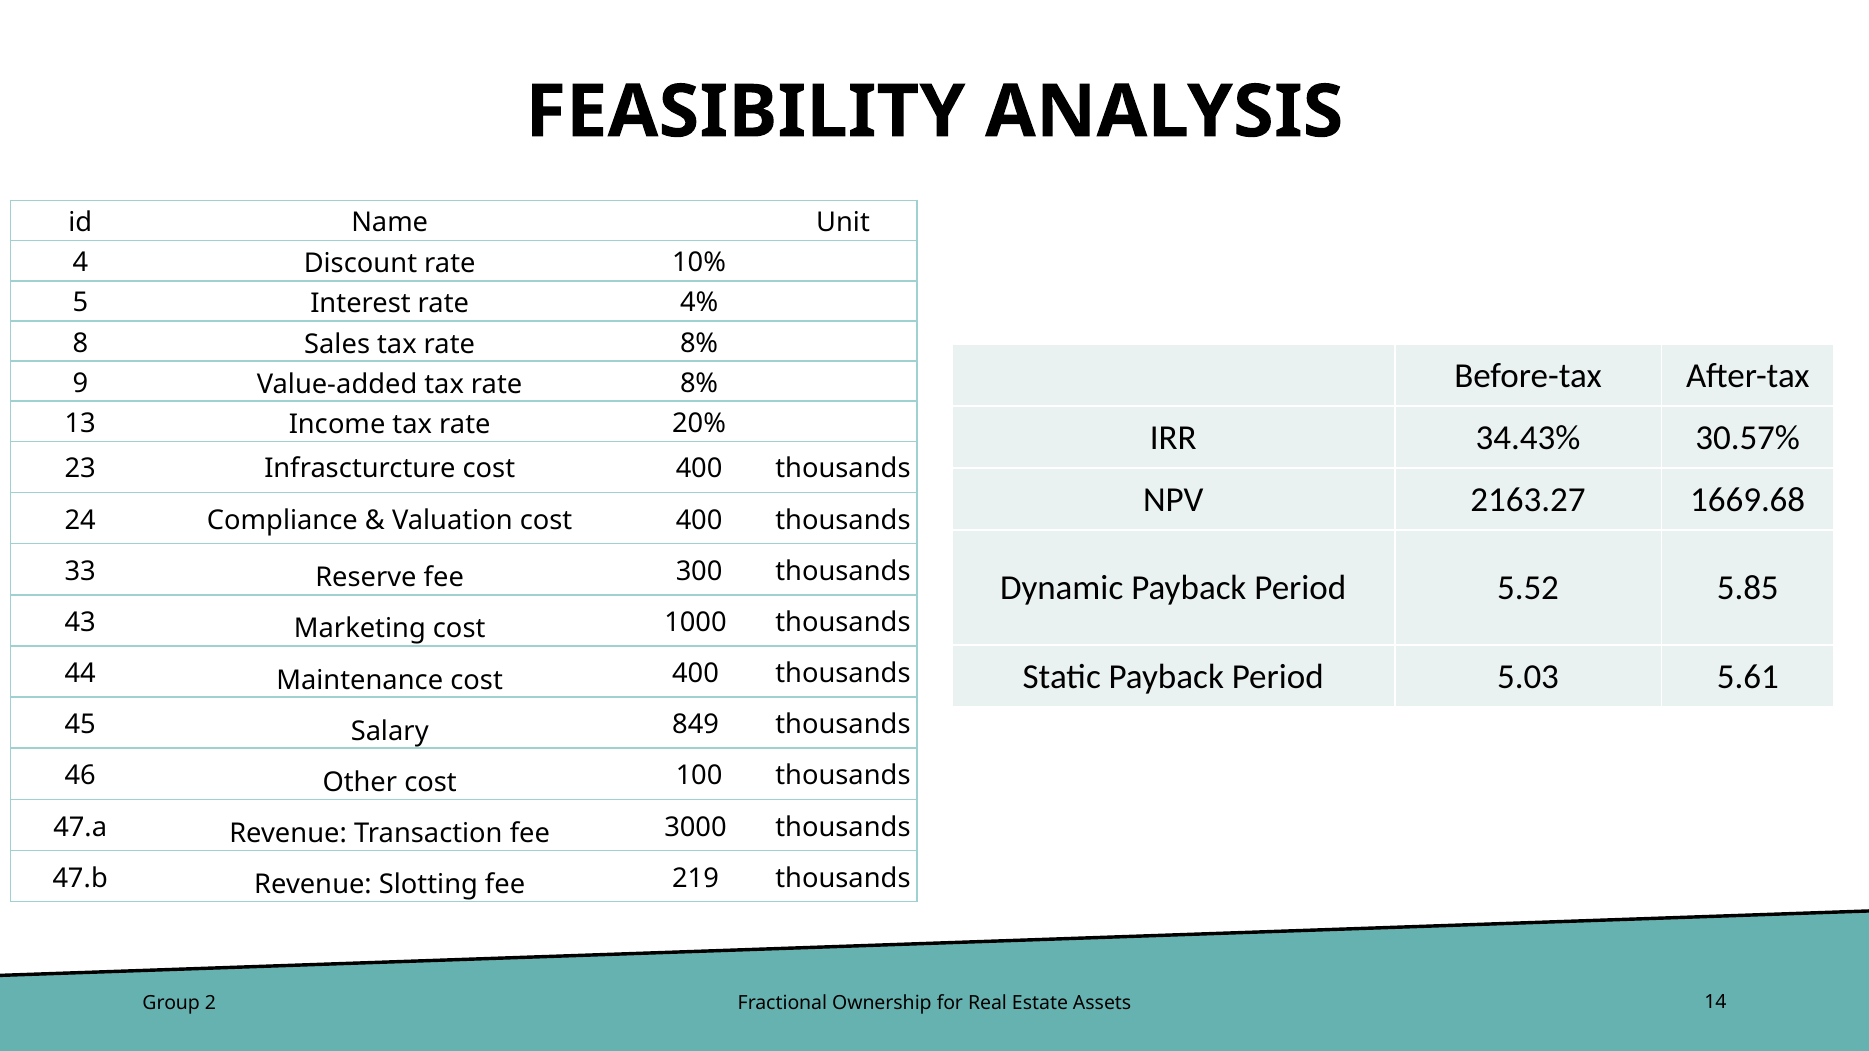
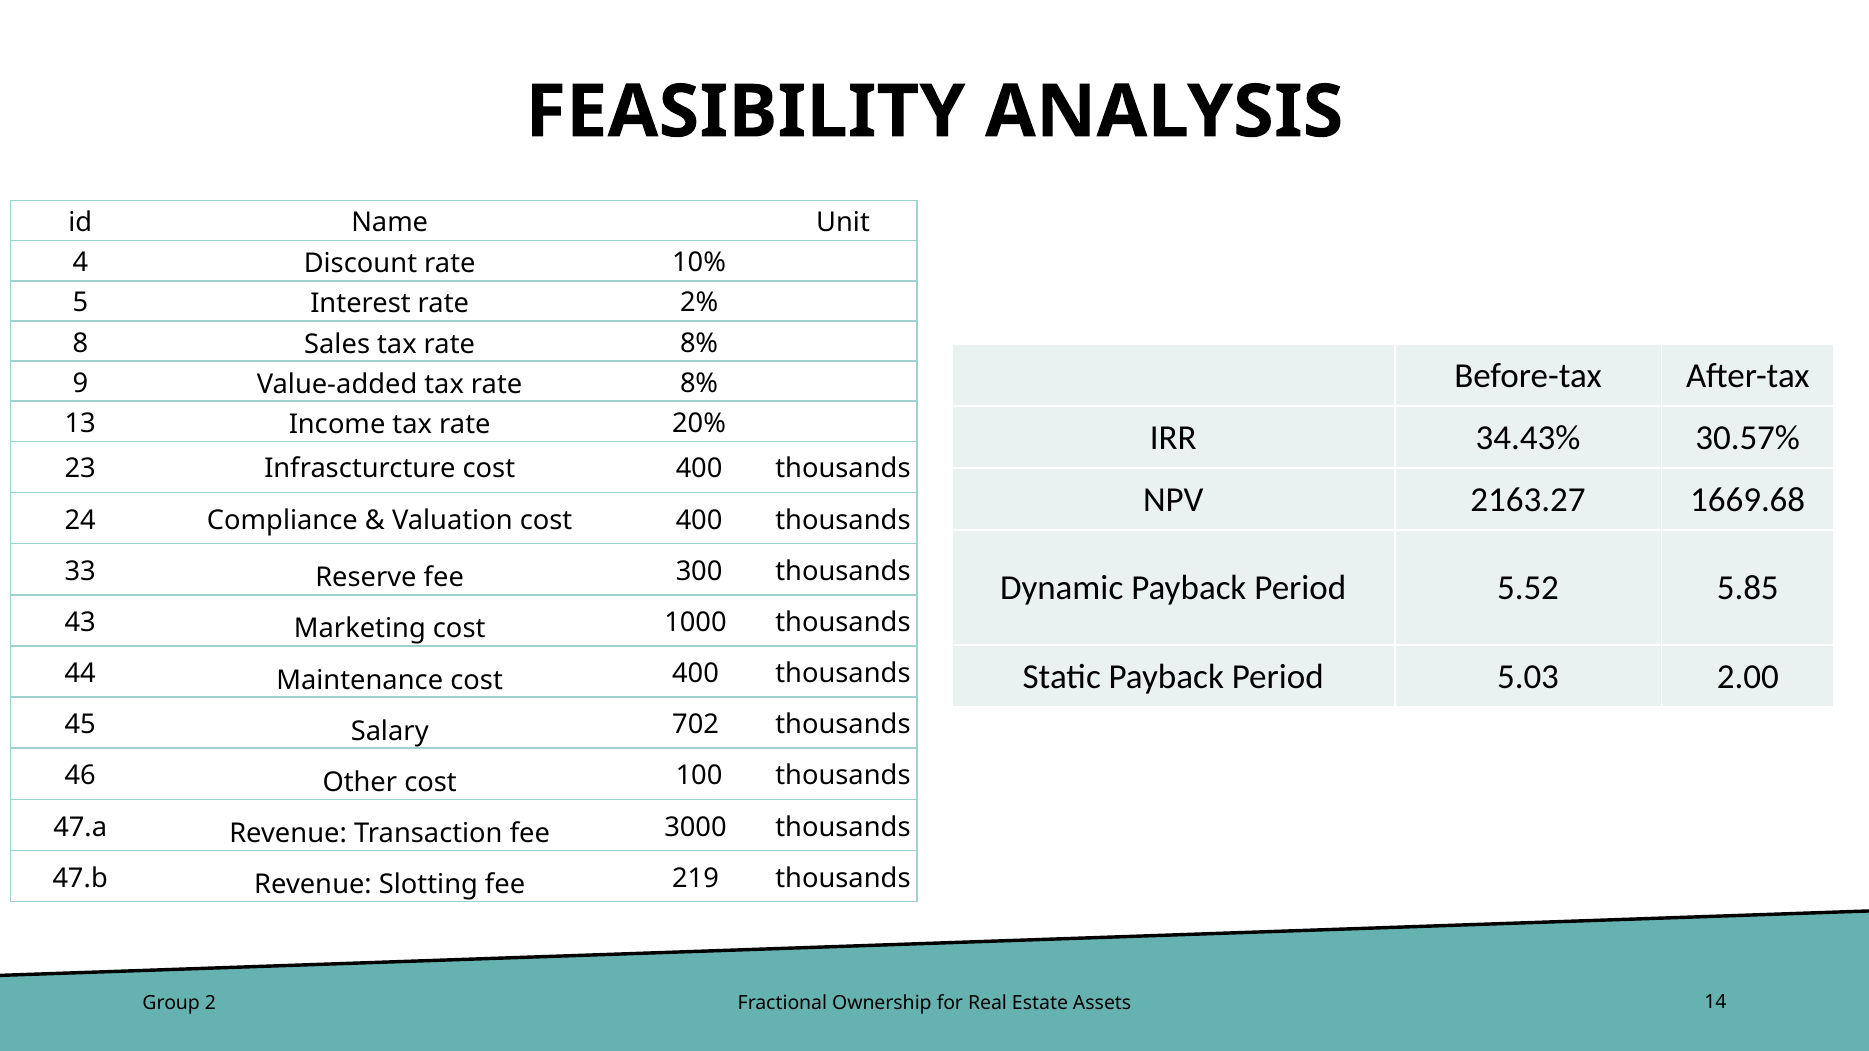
4%: 4% -> 2%
5.61: 5.61 -> 2.00
849: 849 -> 702
